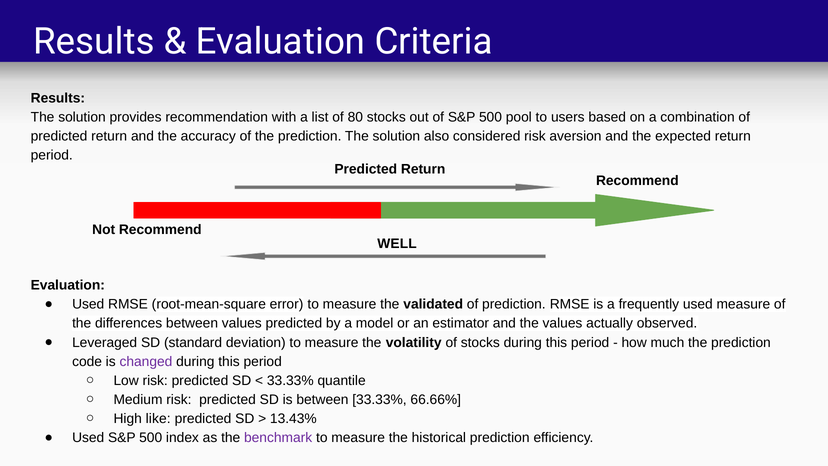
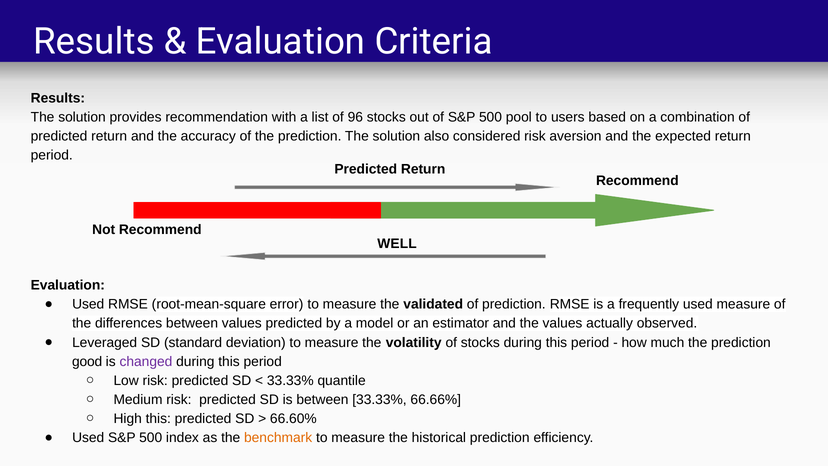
80: 80 -> 96
code: code -> good
High like: like -> this
13.43%: 13.43% -> 66.60%
benchmark colour: purple -> orange
